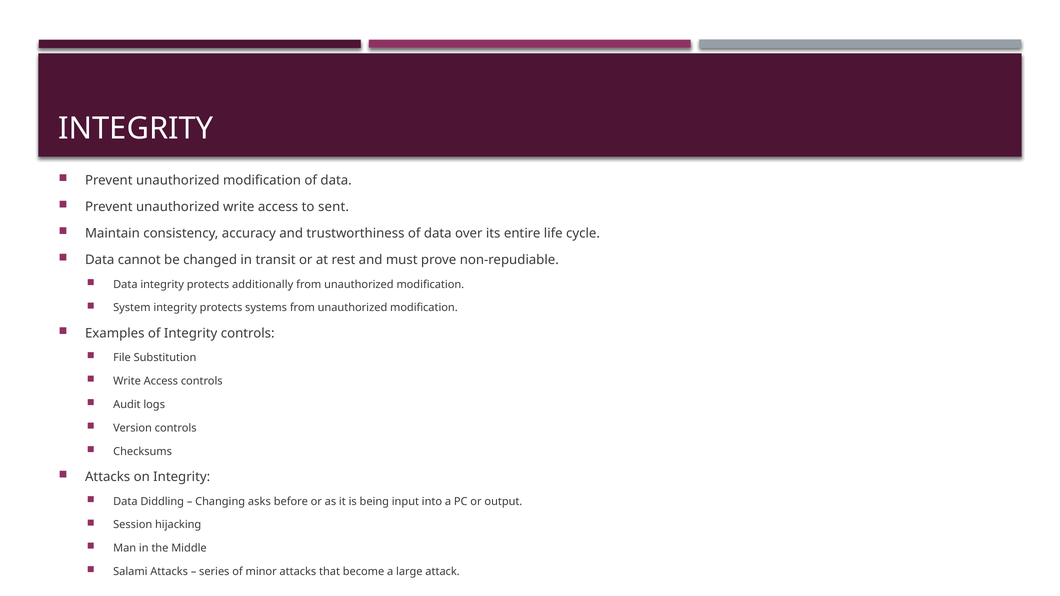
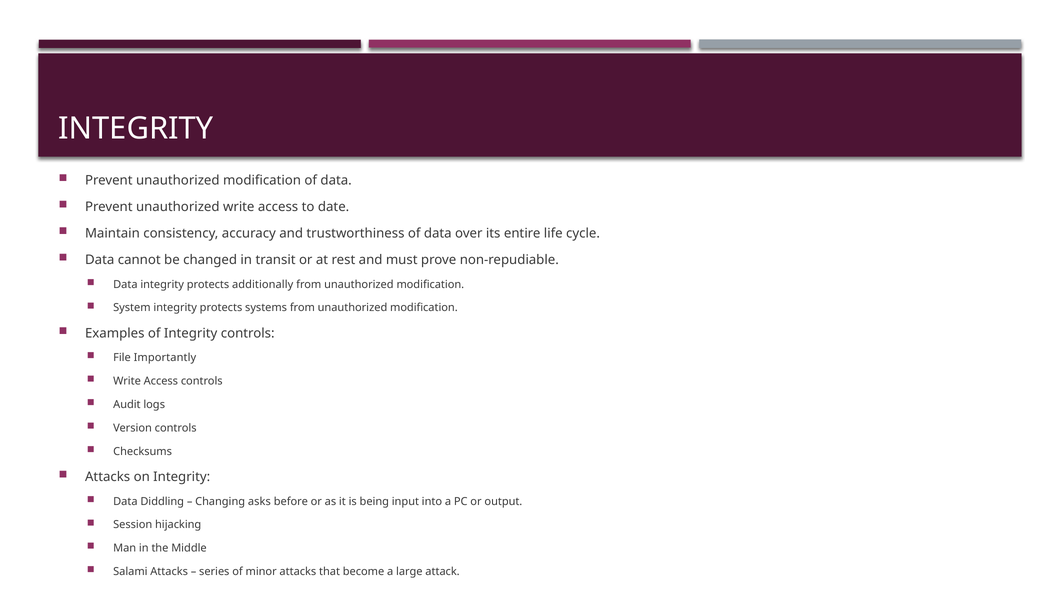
sent: sent -> date
Substitution: Substitution -> Importantly
